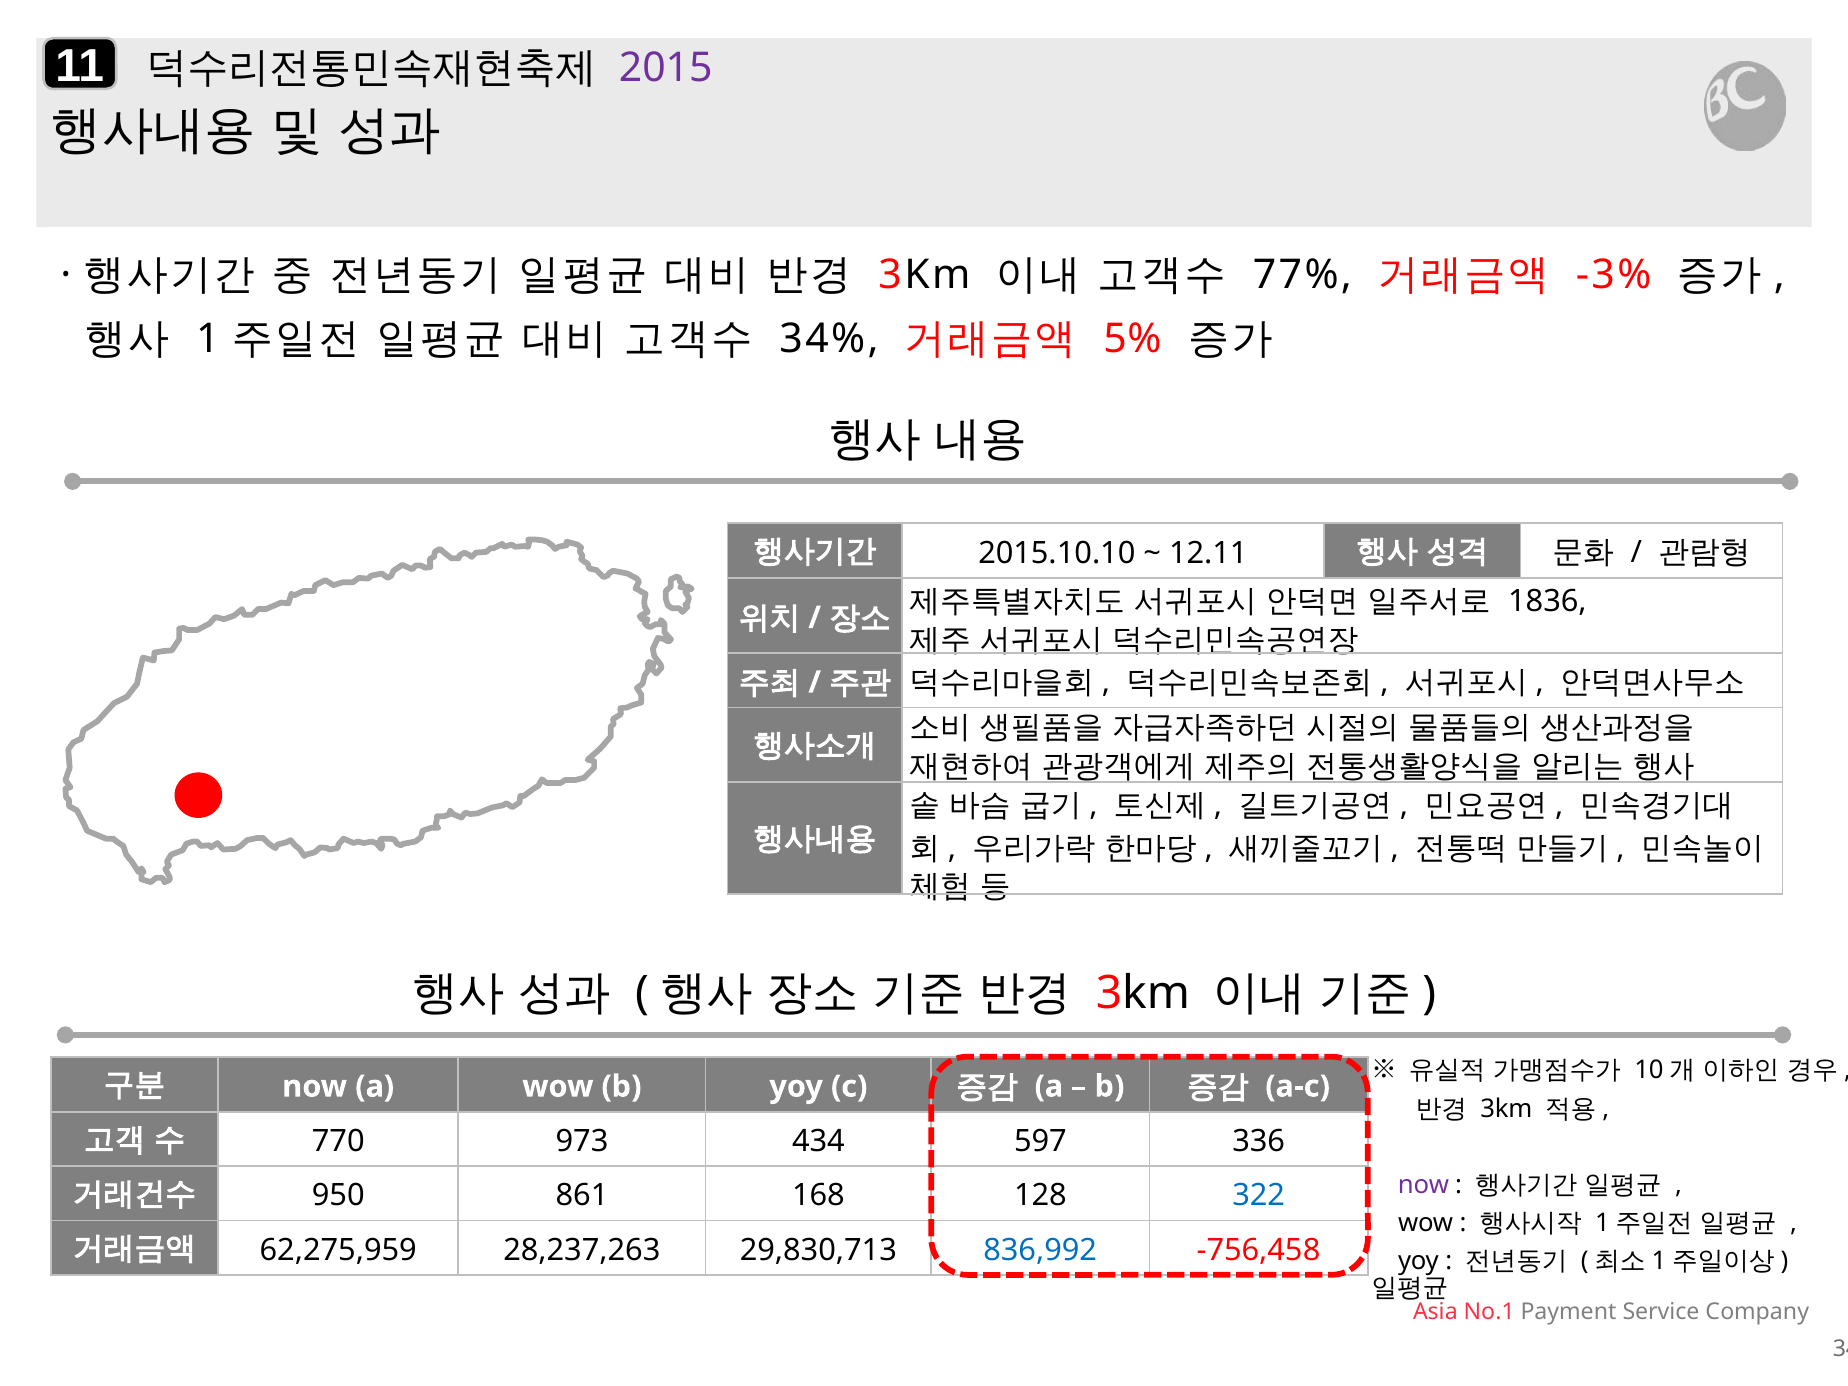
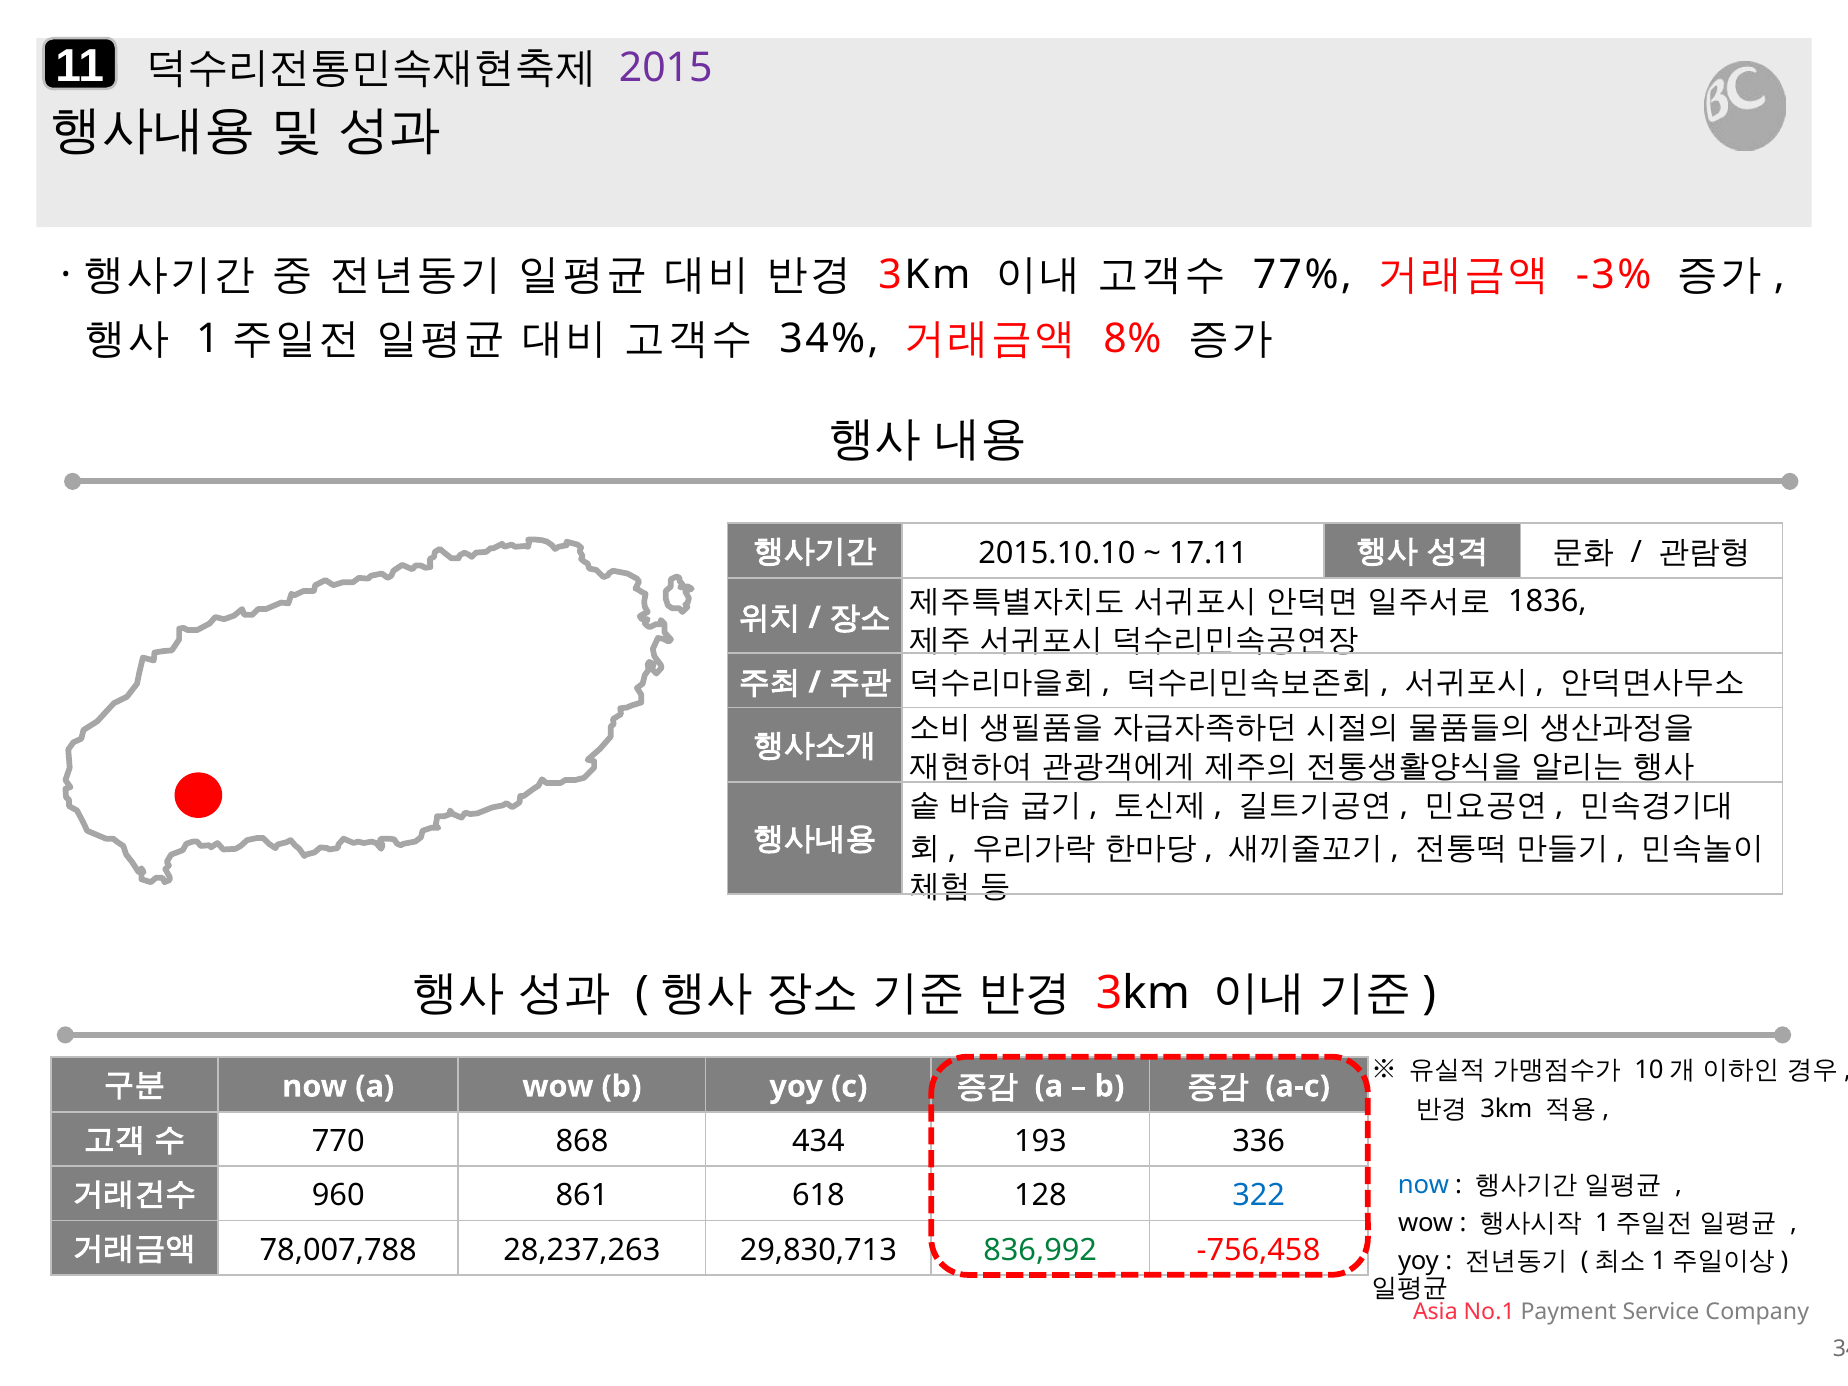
5%: 5% -> 8%
12.11: 12.11 -> 17.11
973: 973 -> 868
597: 597 -> 193
now at (1423, 1185) colour: purple -> blue
950: 950 -> 960
168: 168 -> 618
62,275,959: 62,275,959 -> 78,007,788
836,992 colour: blue -> green
